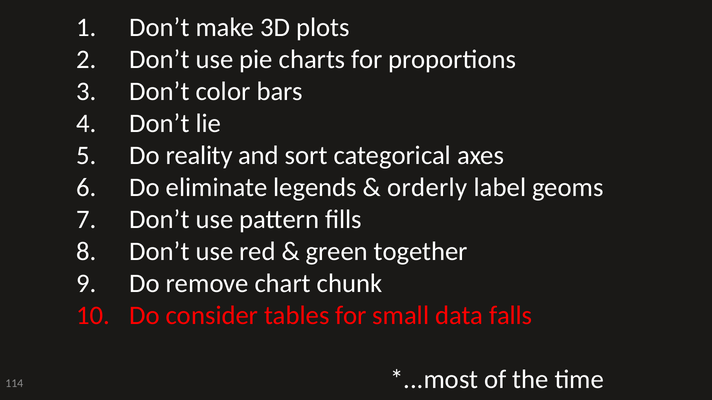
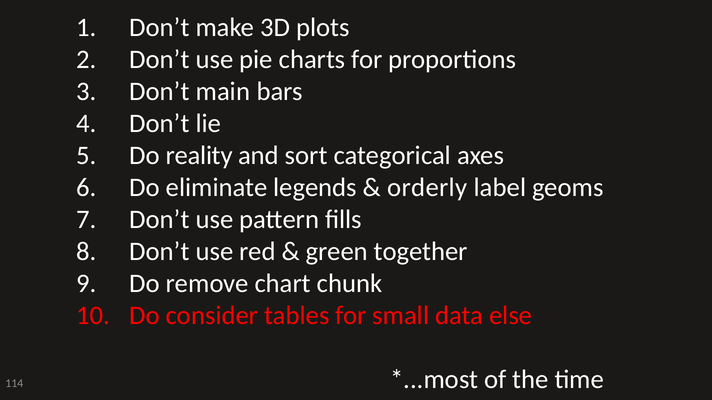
color: color -> main
falls: falls -> else
